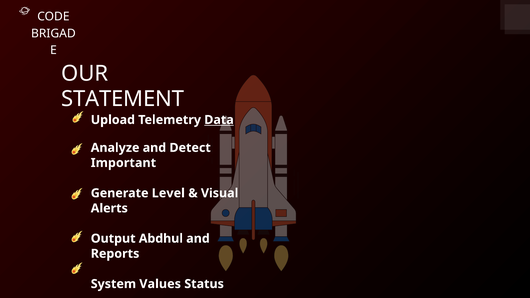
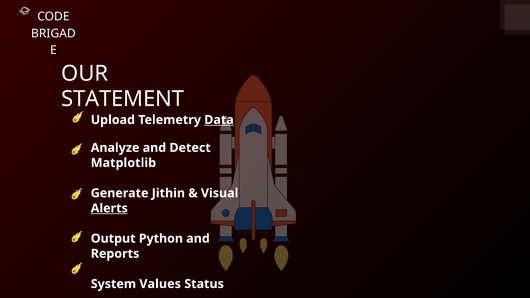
Important: Important -> Matplotlib
Level: Level -> Jithin
Alerts underline: none -> present
Abdhul: Abdhul -> Python
